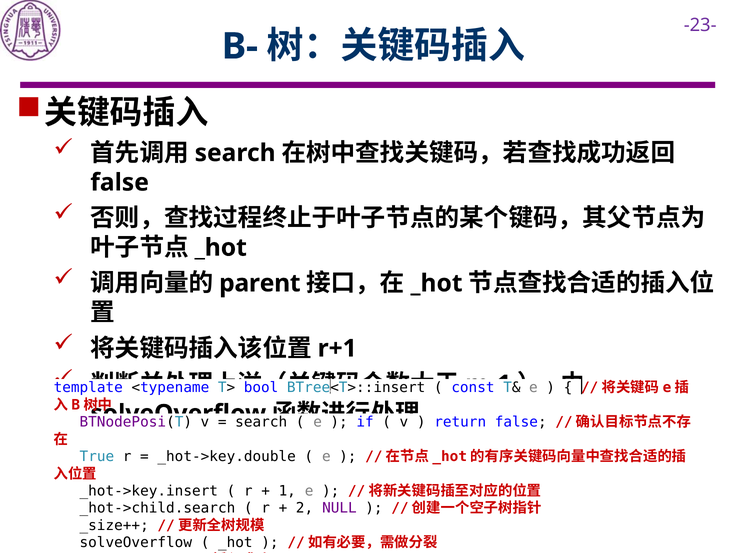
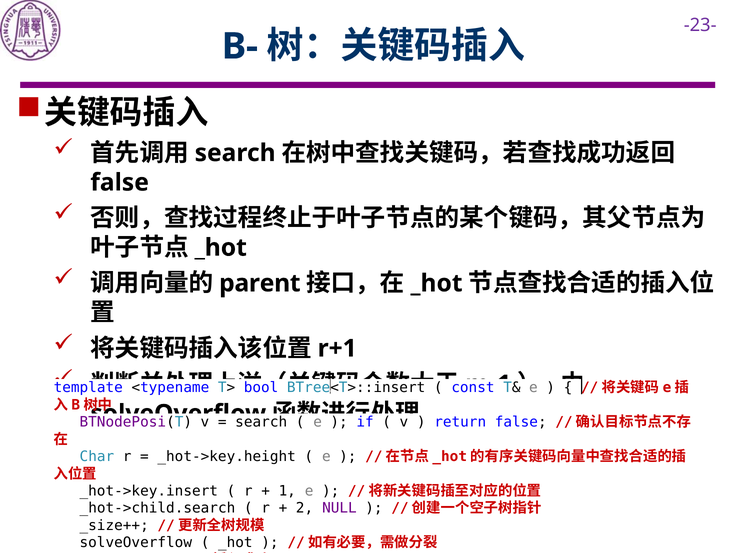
True at (97, 457): True -> Char
_hot->key.double: _hot->key.double -> _hot->key.height
